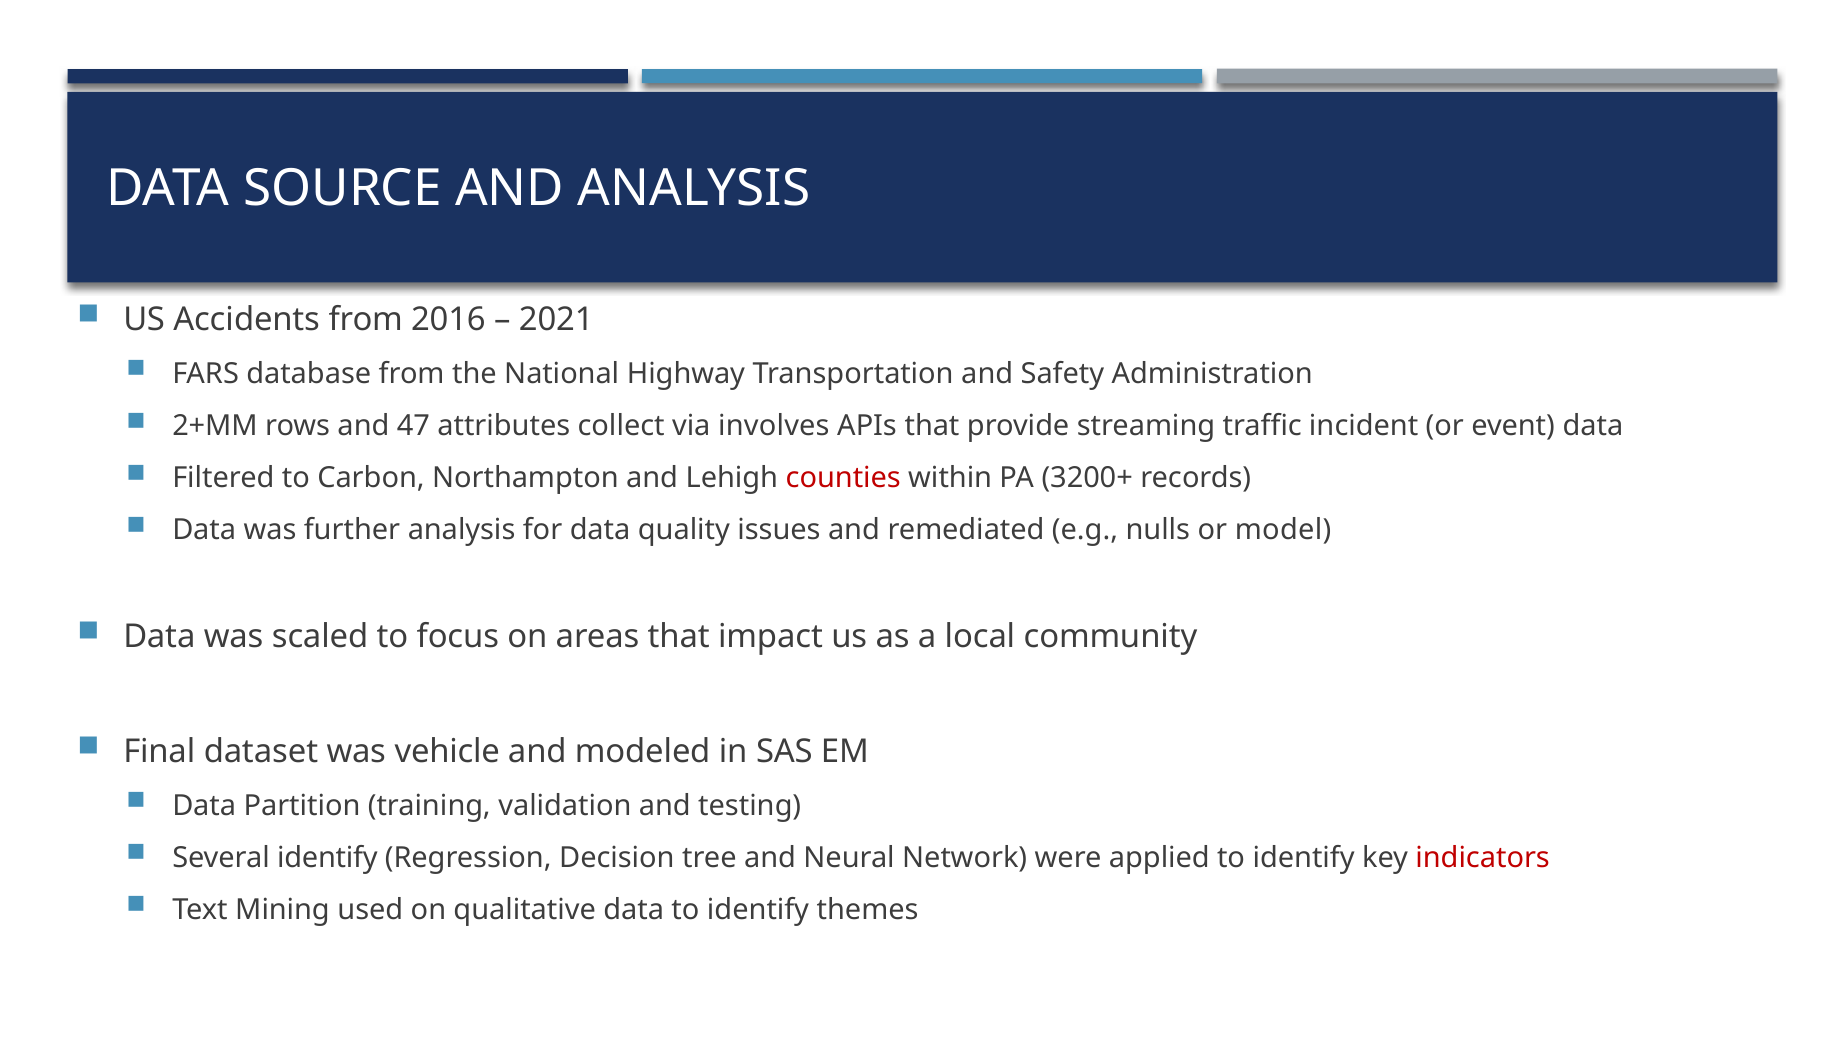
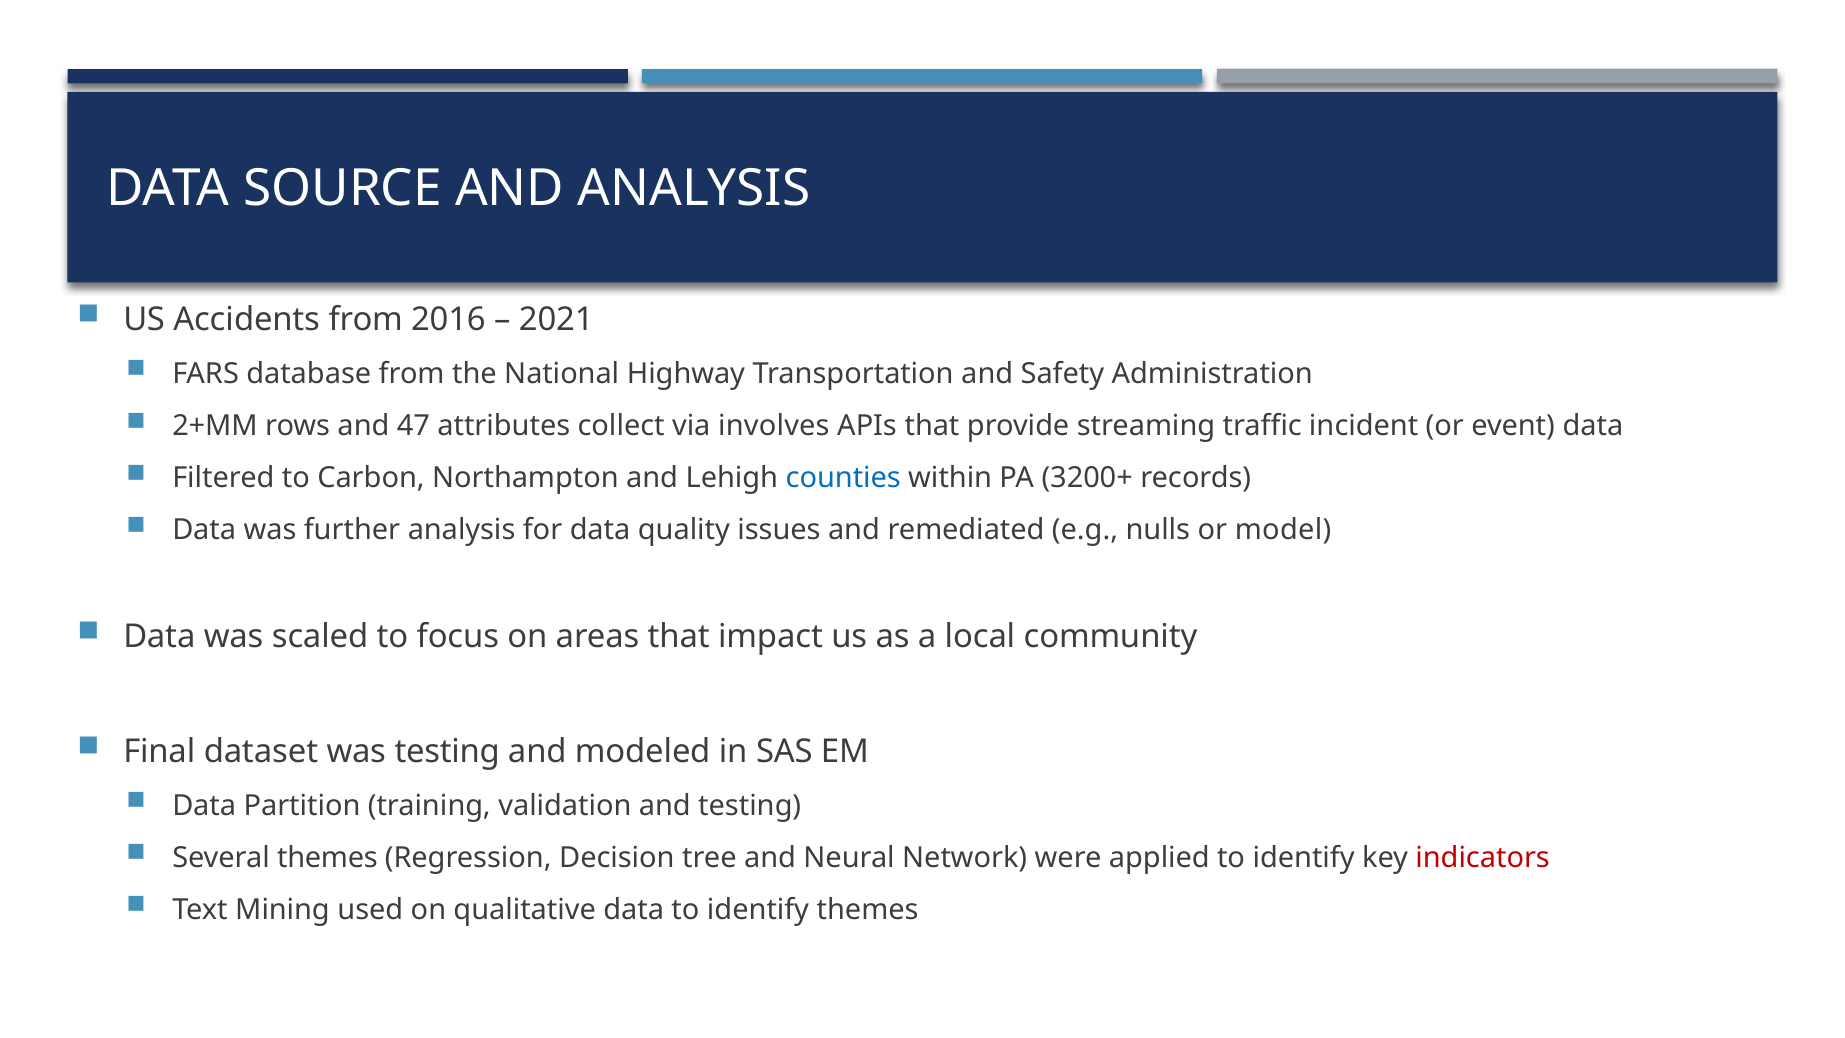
counties colour: red -> blue
was vehicle: vehicle -> testing
Several identify: identify -> themes
